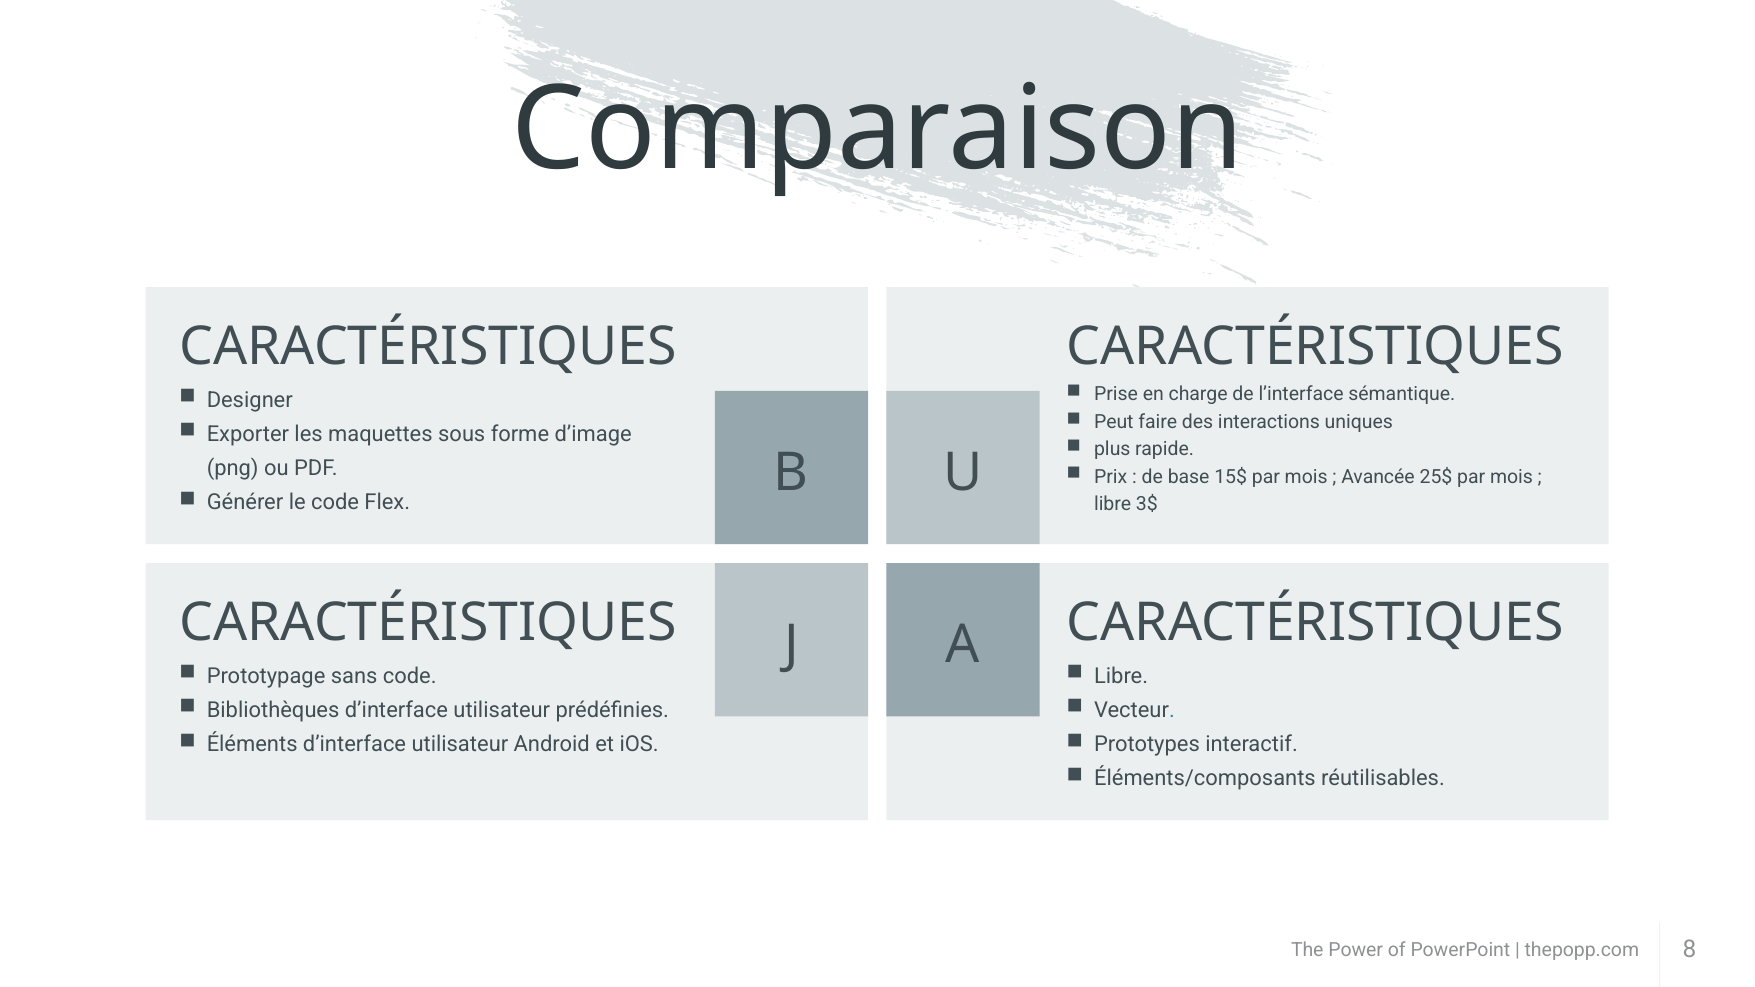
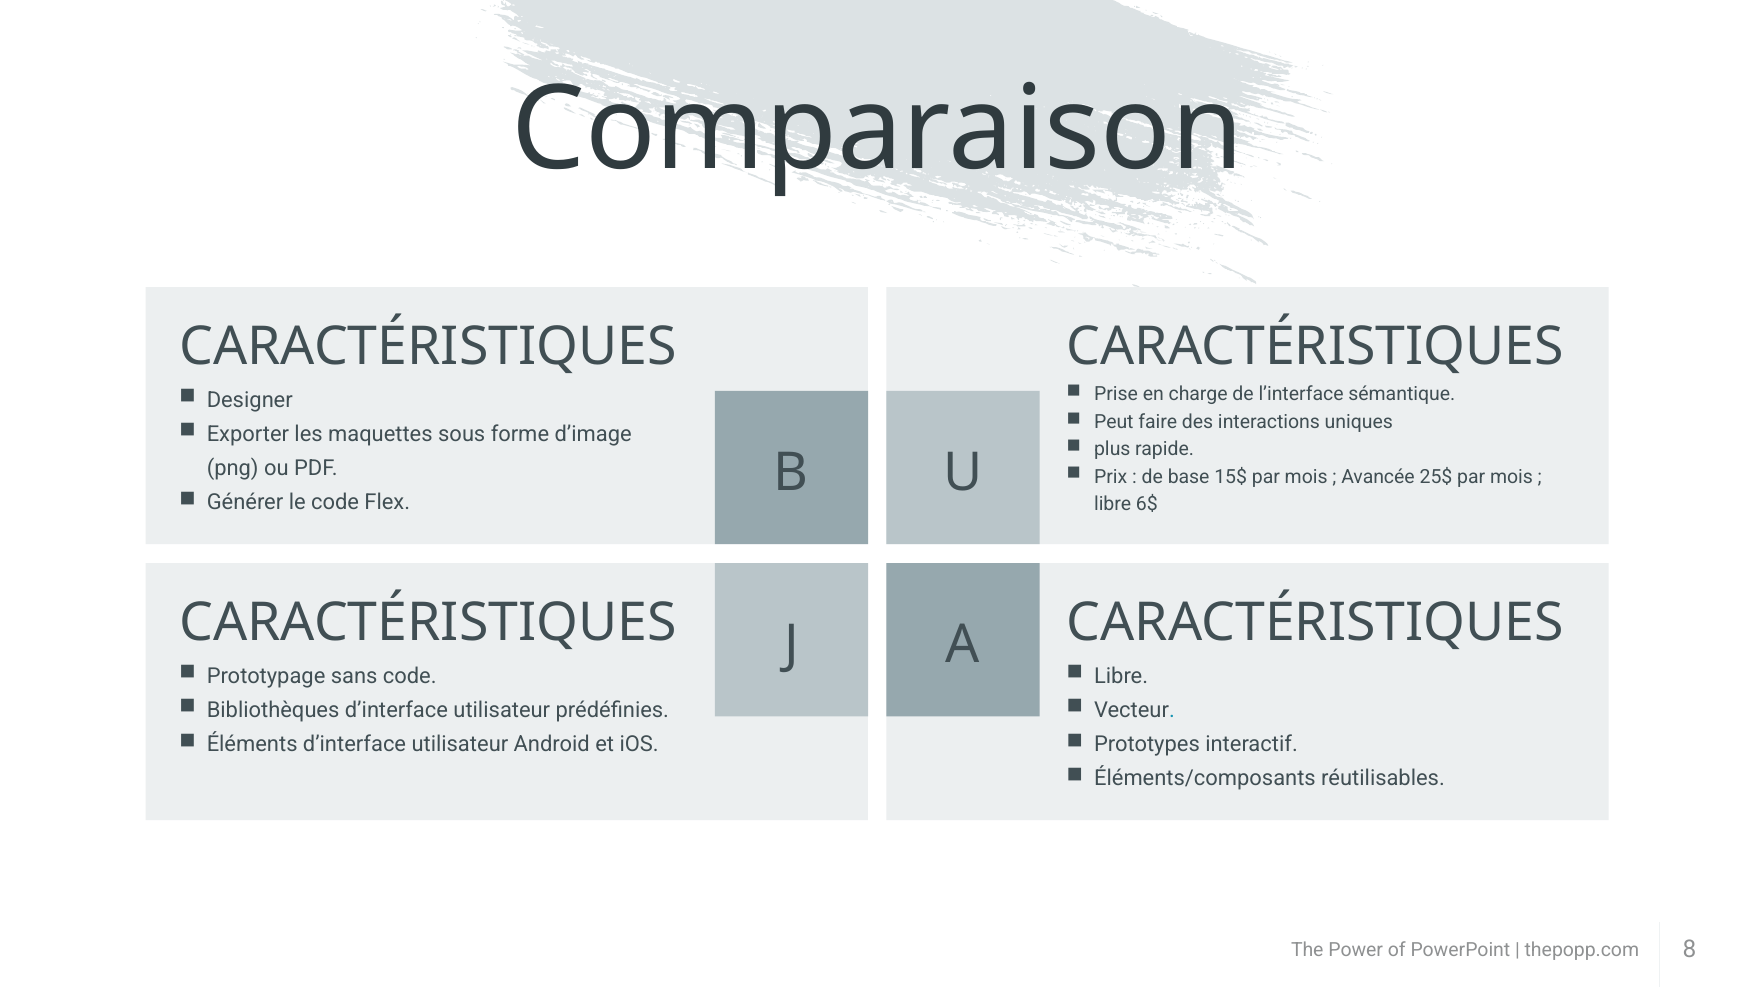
3$: 3$ -> 6$
